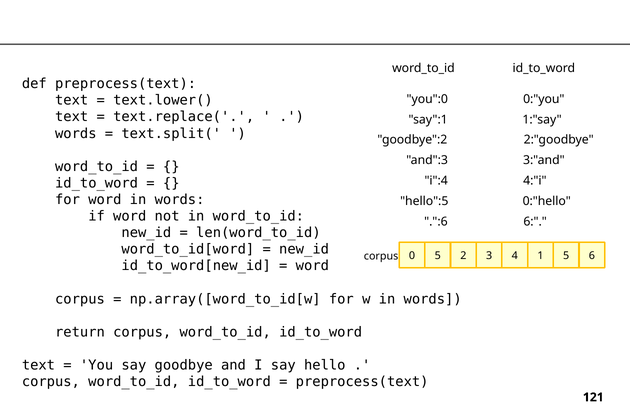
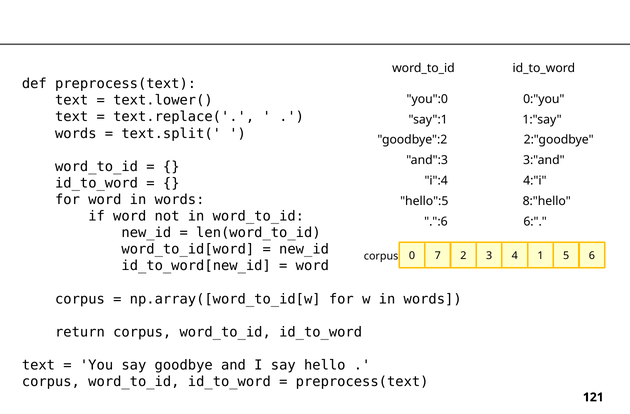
0:"hello: 0:"hello -> 8:"hello
0 5: 5 -> 7
